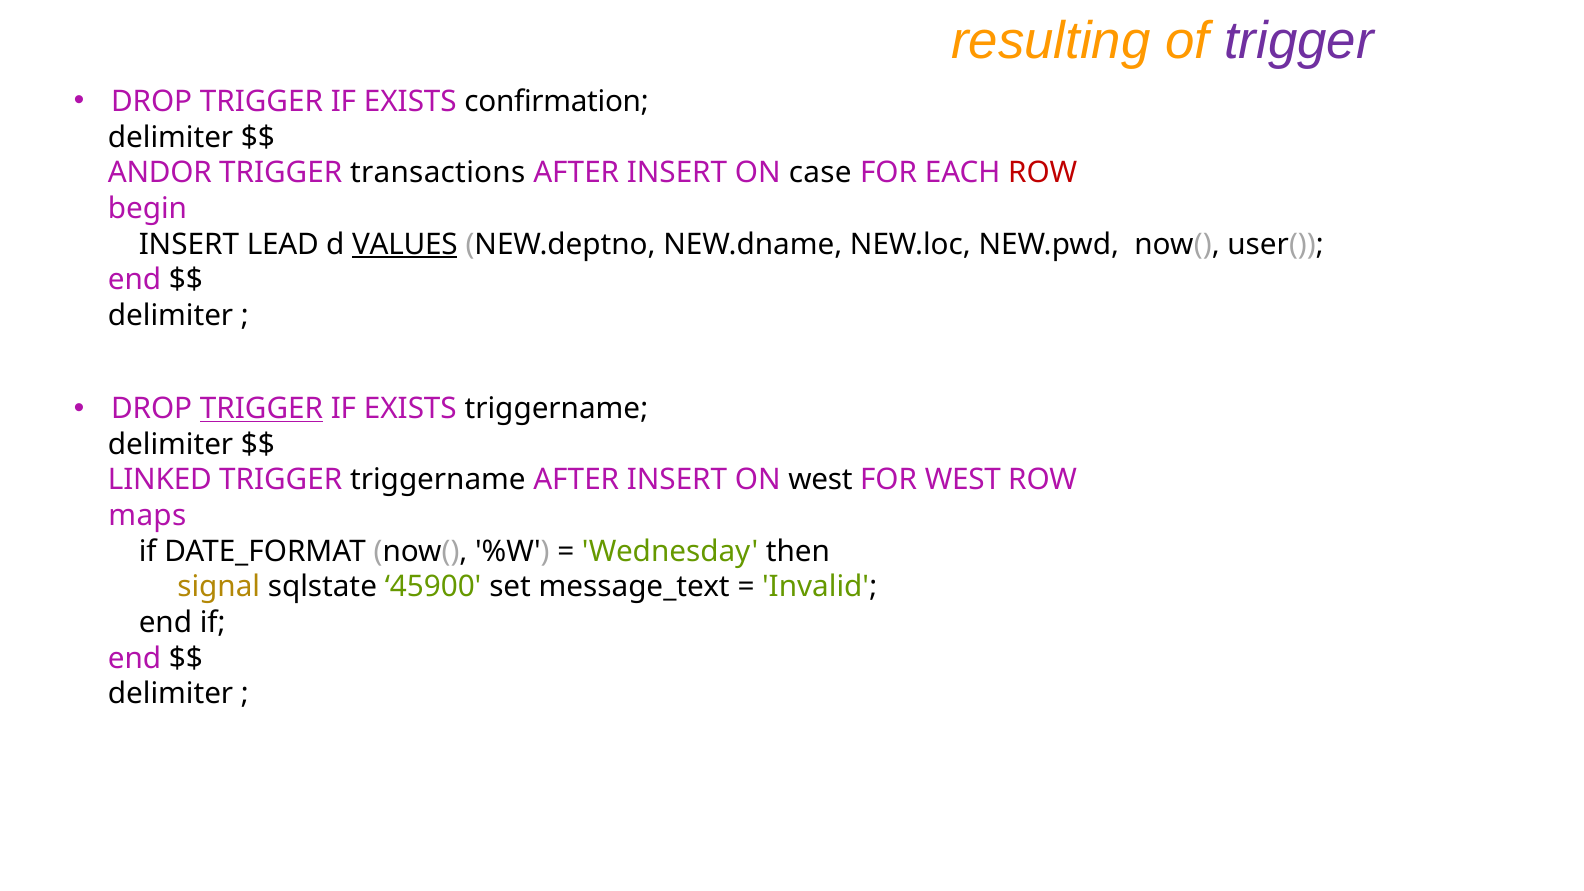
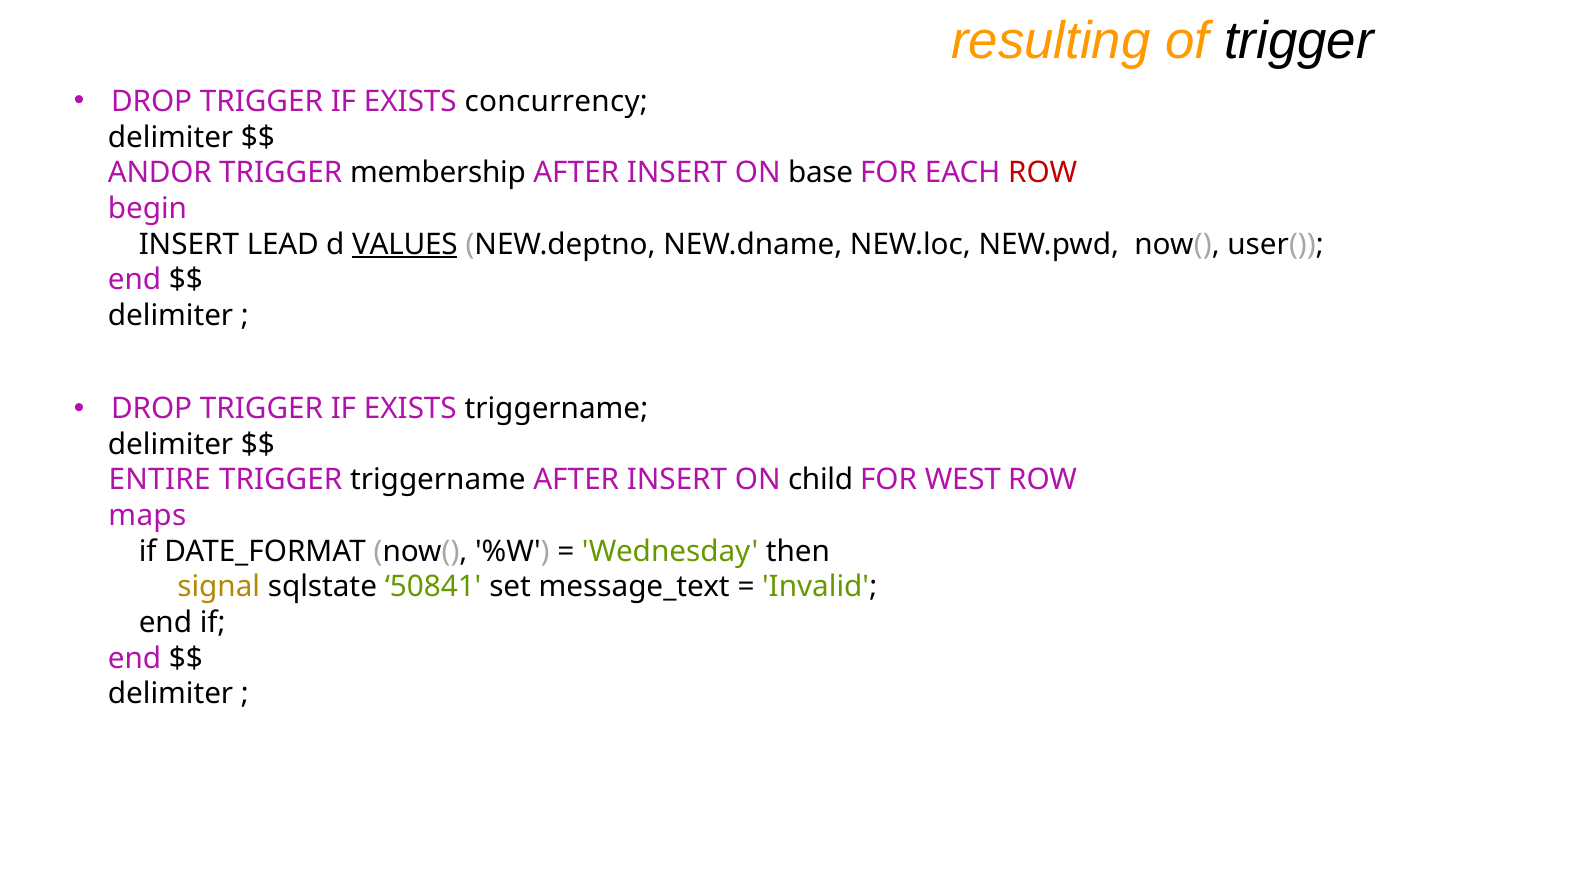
trigger at (1299, 41) colour: purple -> black
confirmation: confirmation -> concurrency
transactions: transactions -> membership
case: case -> base
TRIGGER at (262, 409) underline: present -> none
LINKED: LINKED -> ENTIRE
ON west: west -> child
45900: 45900 -> 50841
